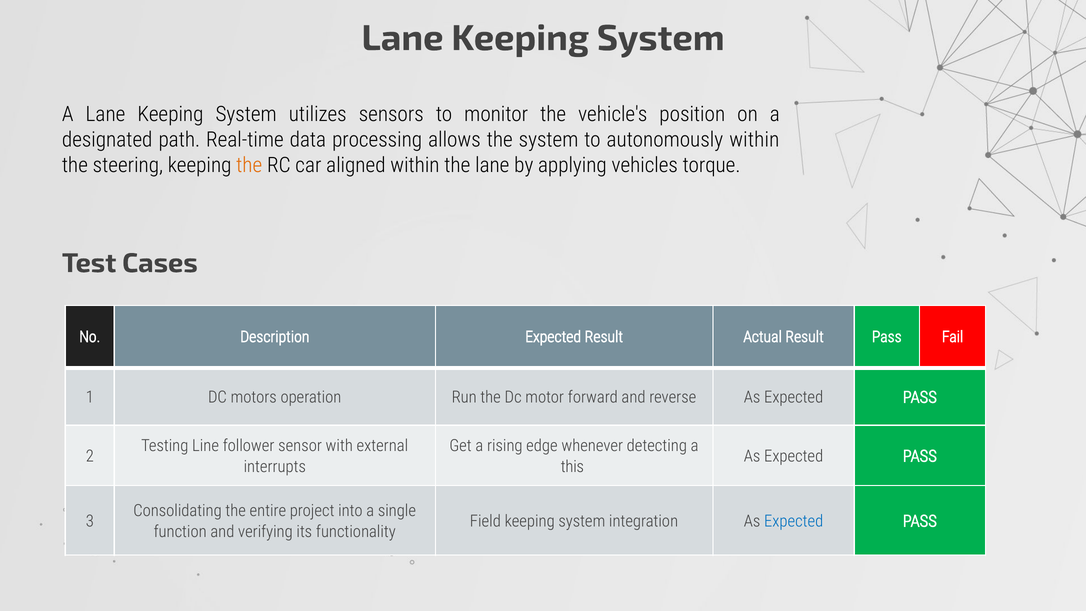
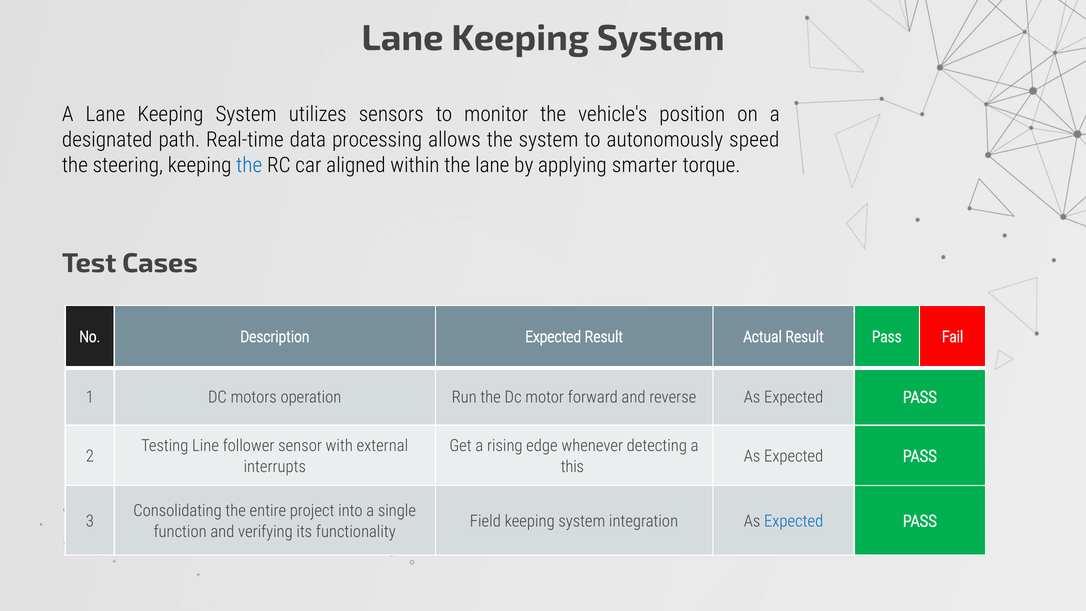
autonomously within: within -> speed
the at (249, 165) colour: orange -> blue
vehicles: vehicles -> smarter
